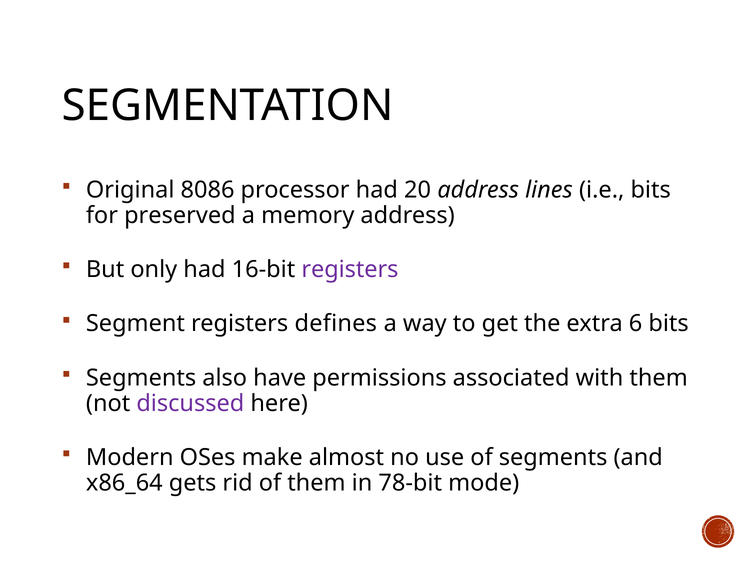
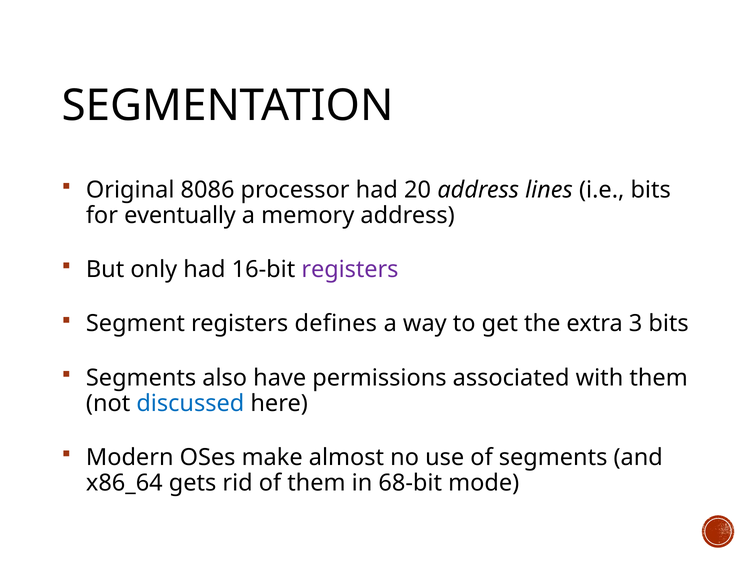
preserved: preserved -> eventually
6: 6 -> 3
discussed colour: purple -> blue
78-bit: 78-bit -> 68-bit
